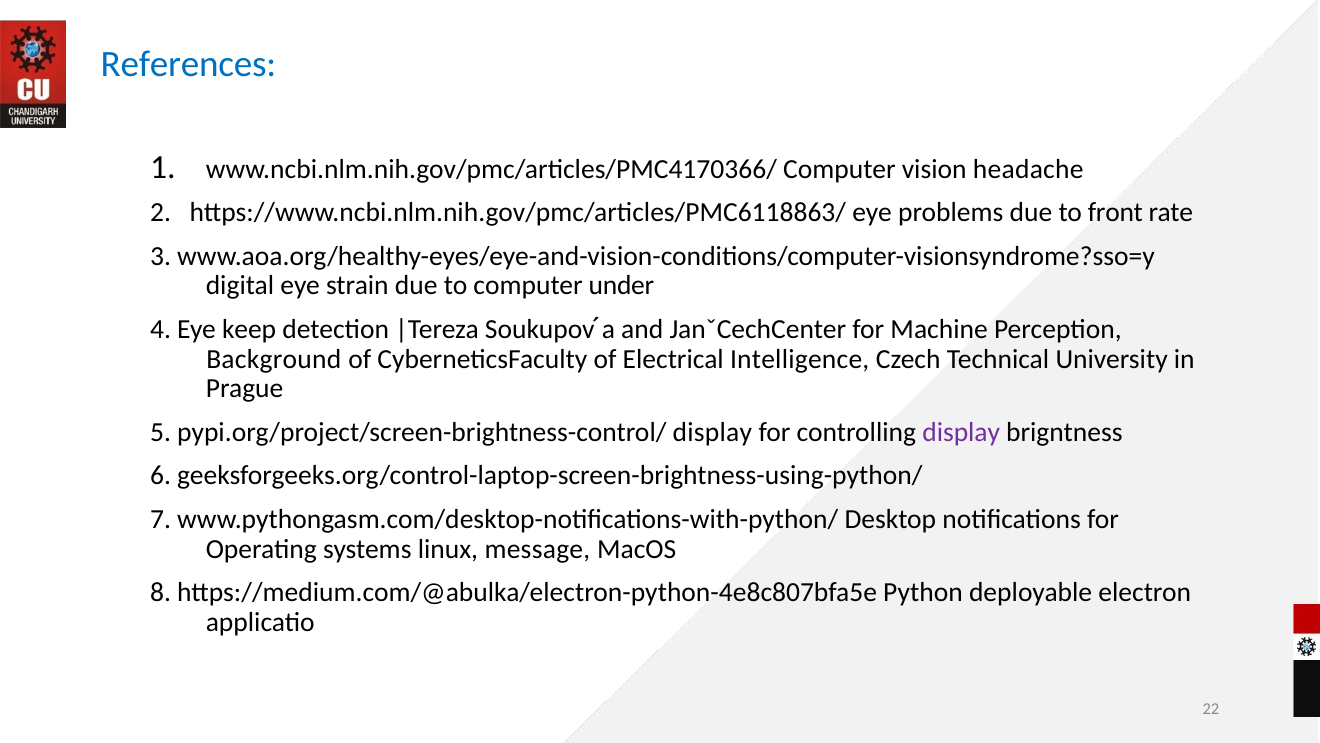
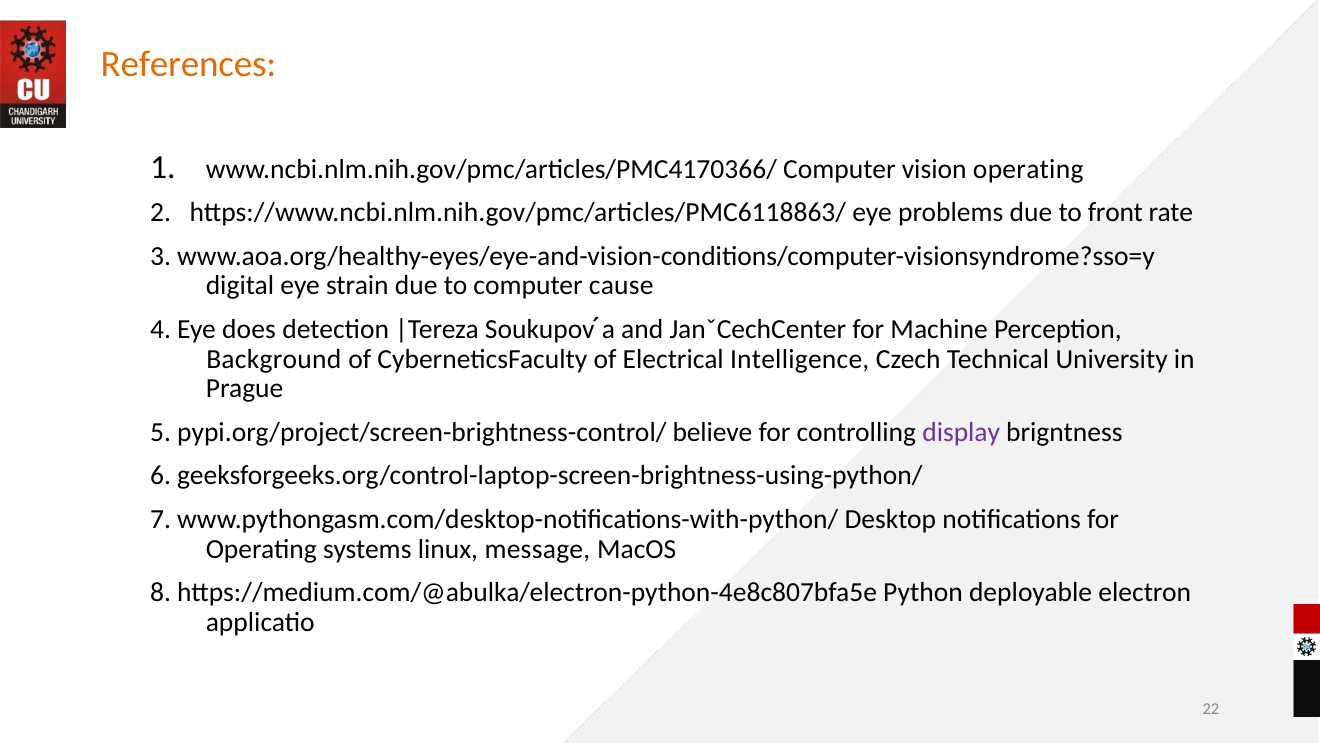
References colour: blue -> orange
vision headache: headache -> operating
under: under -> cause
keep: keep -> does
pypi.org/project/screen-brightness-control/ display: display -> believe
